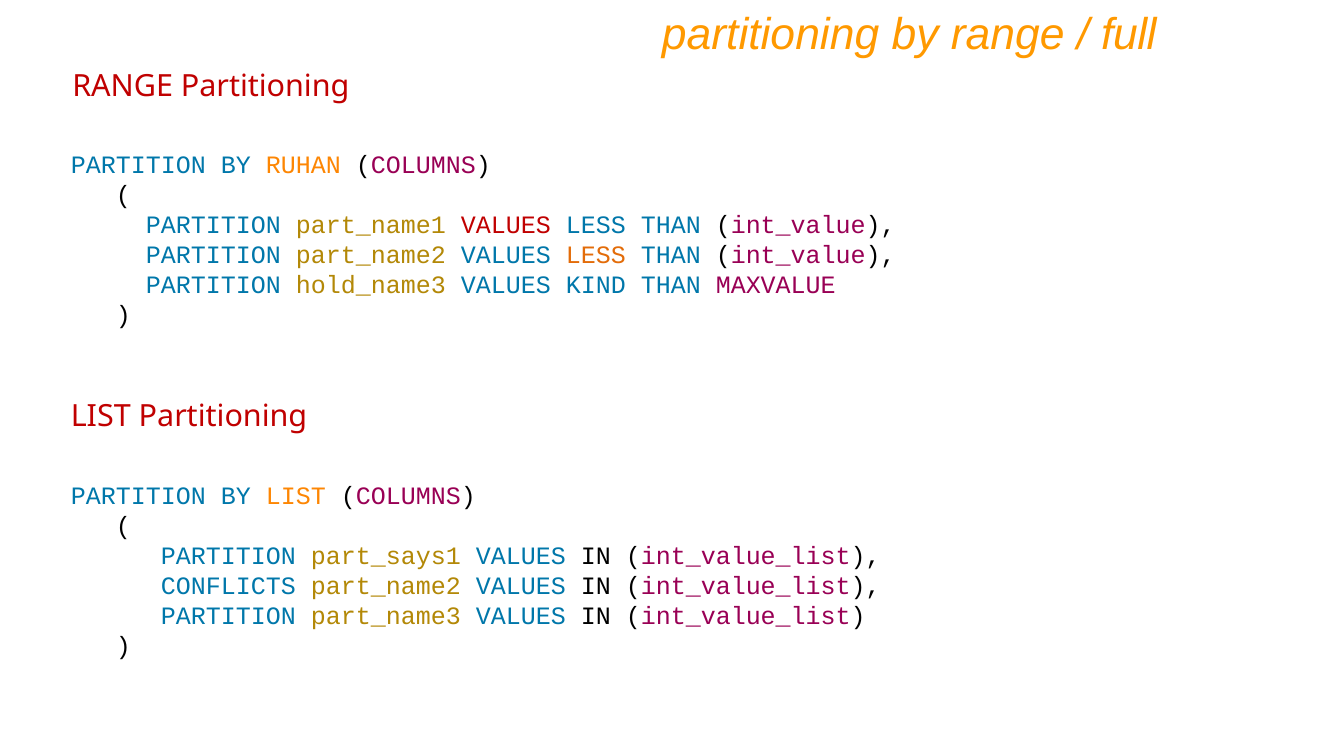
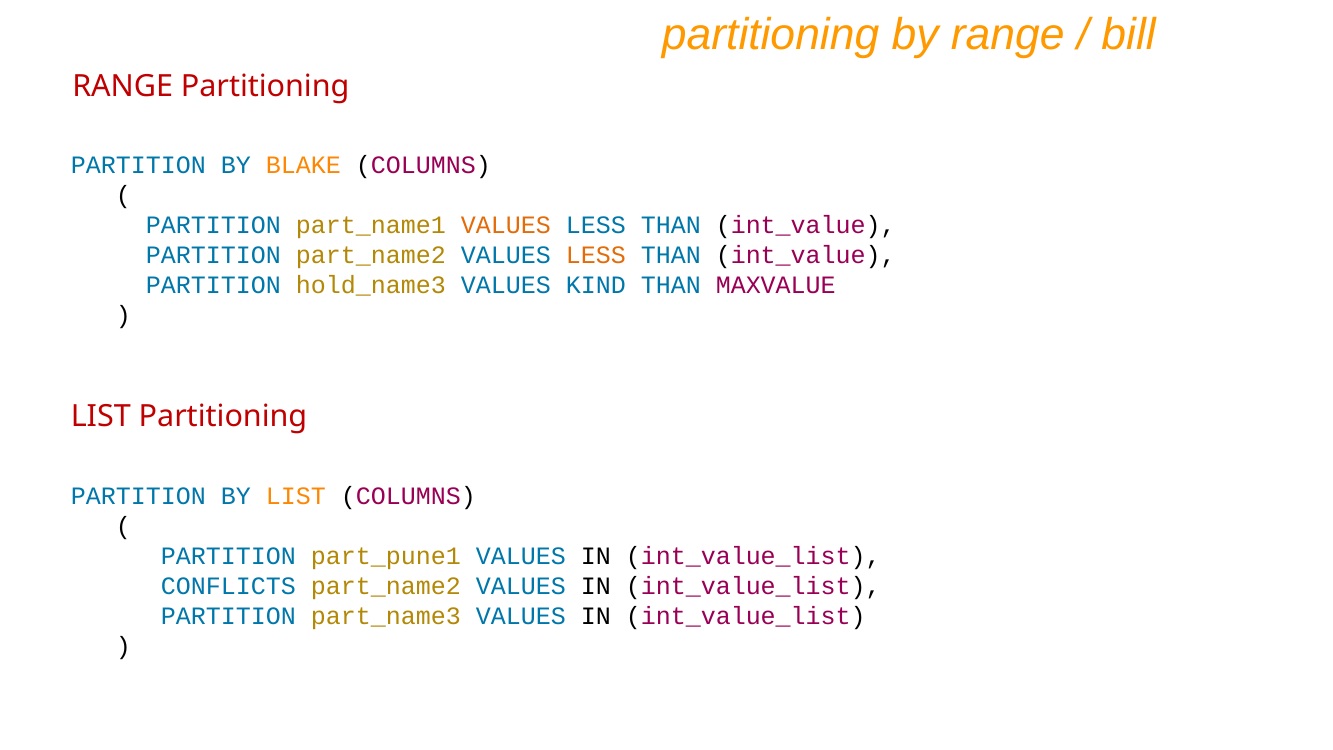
full: full -> bill
RUHAN: RUHAN -> BLAKE
VALUES at (506, 225) colour: red -> orange
part_says1: part_says1 -> part_pune1
